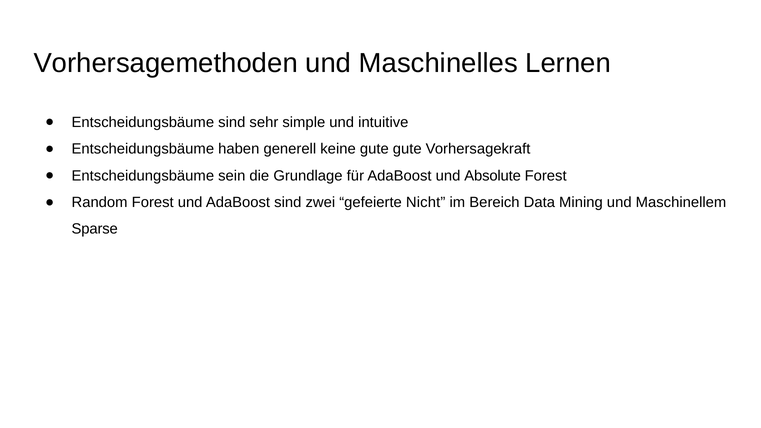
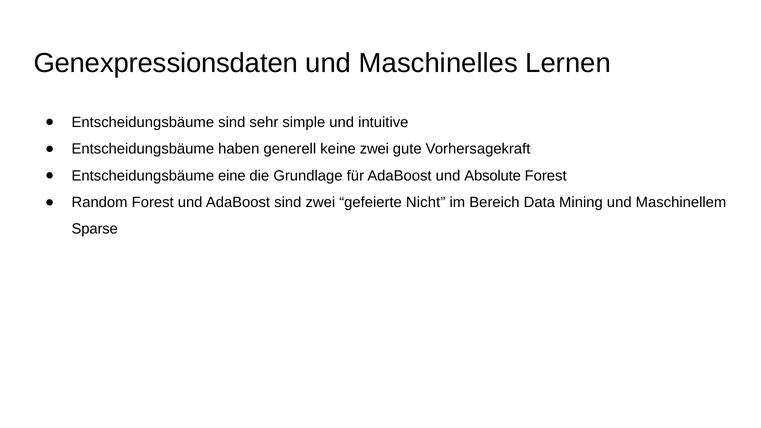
Vorhersagemethoden: Vorhersagemethoden -> Genexpressionsdaten
keine gute: gute -> zwei
sein: sein -> eine
